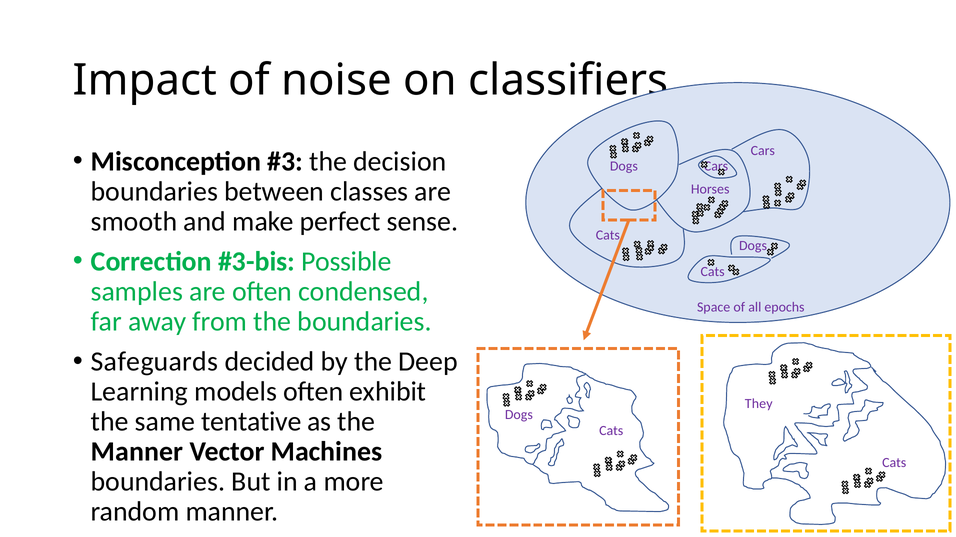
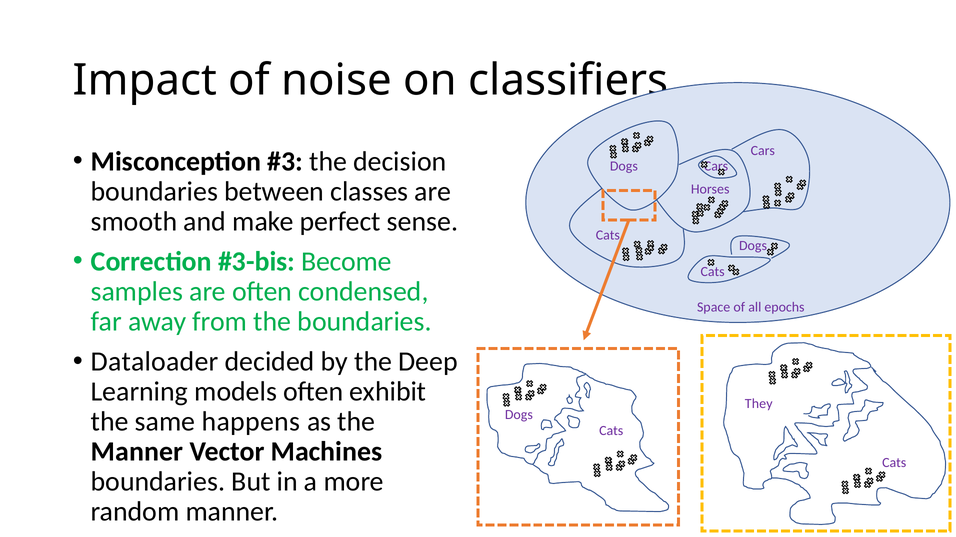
Possible: Possible -> Become
Safeguards: Safeguards -> Dataloader
tentative: tentative -> happens
